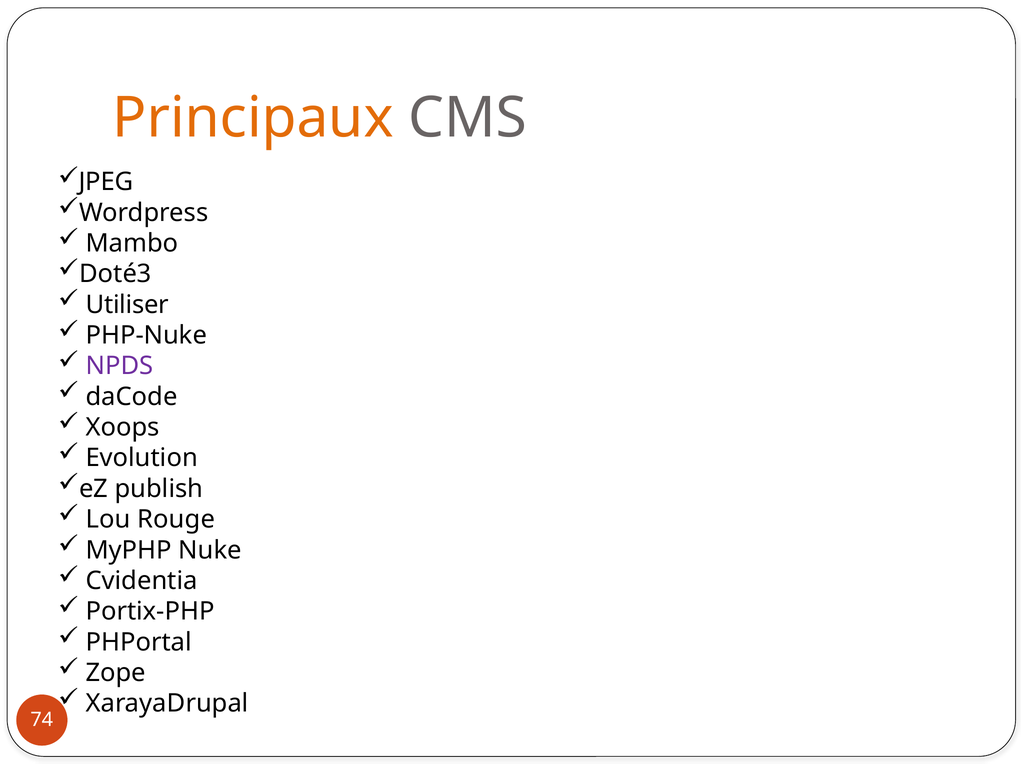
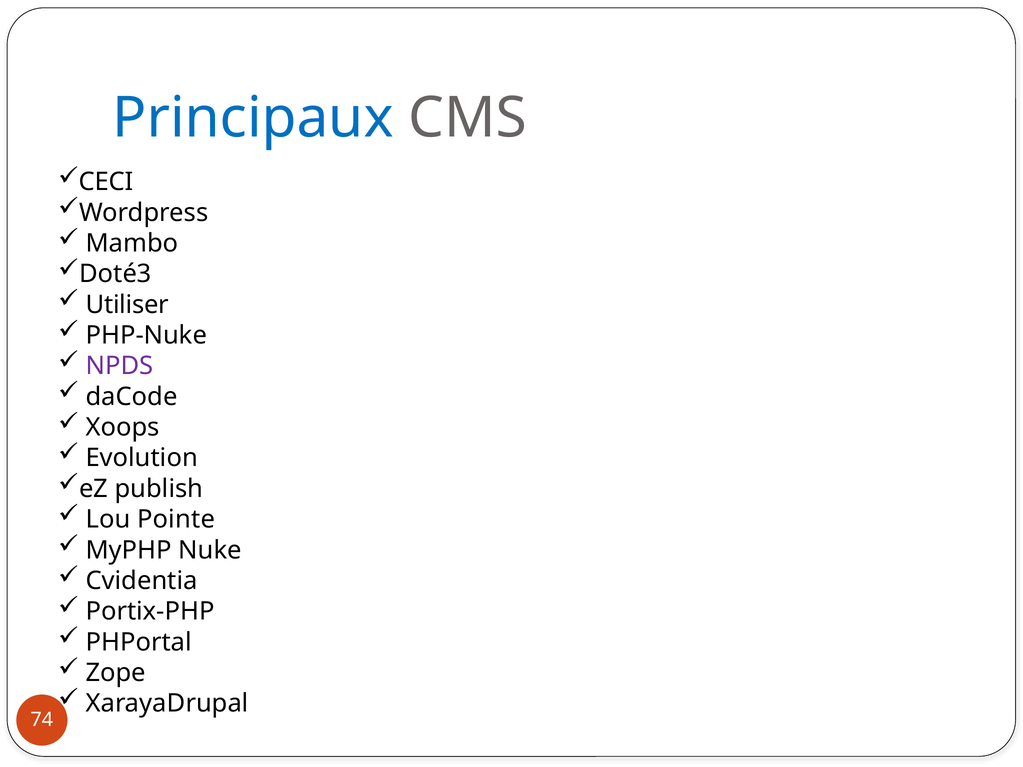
Principaux colour: orange -> blue
JPEG: JPEG -> CECI
Rouge: Rouge -> Pointe
